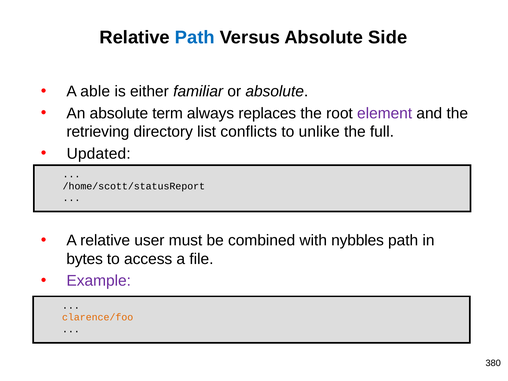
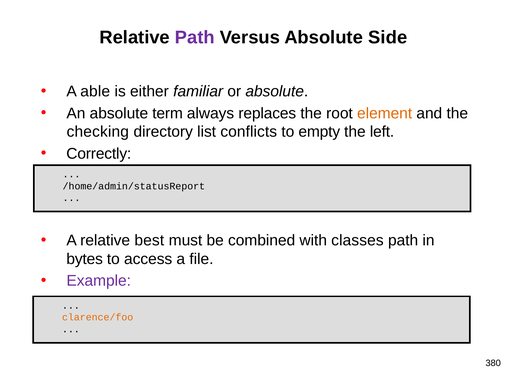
Path at (195, 37) colour: blue -> purple
element colour: purple -> orange
retrieving: retrieving -> checking
unlike: unlike -> empty
full: full -> left
Updated: Updated -> Correctly
/home/scott/statusReport: /home/scott/statusReport -> /home/admin/statusReport
user: user -> best
nybbles: nybbles -> classes
